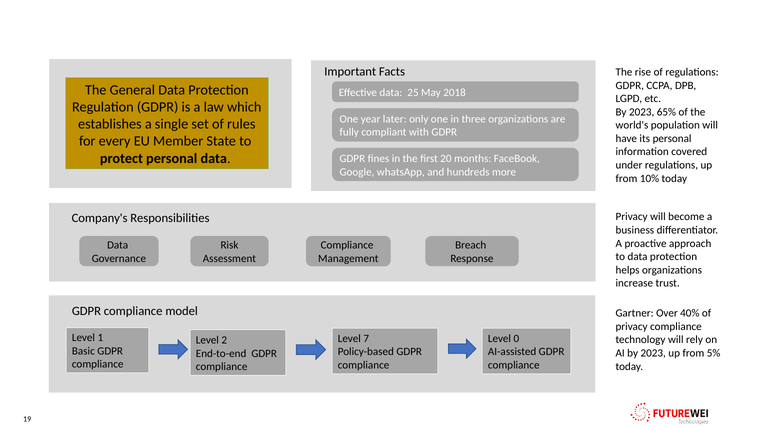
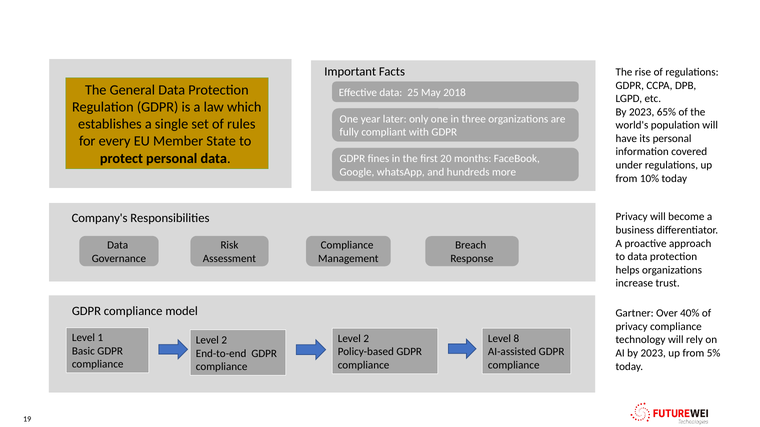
7 at (366, 339): 7 -> 2
0: 0 -> 8
